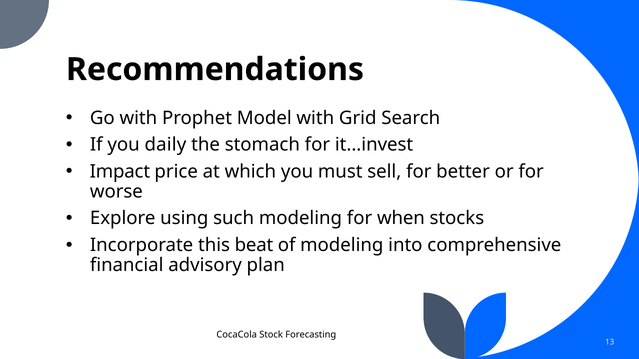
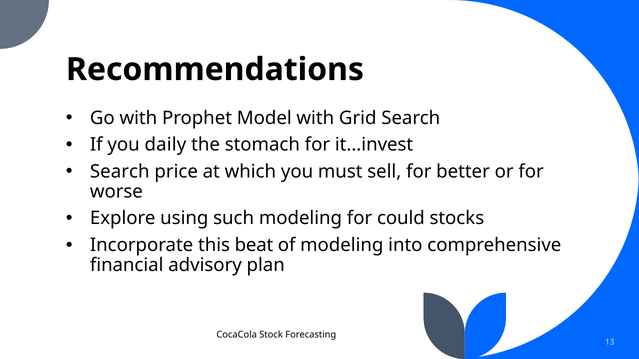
Impact at (120, 172): Impact -> Search
when: when -> could
